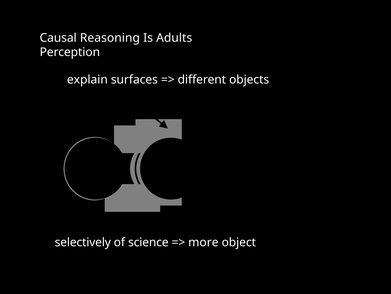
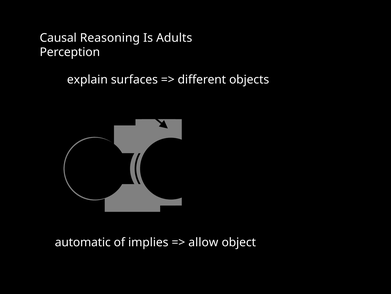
selectively: selectively -> automatic
science: science -> implies
more: more -> allow
